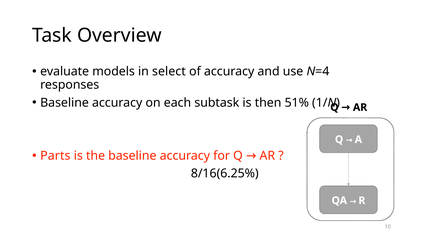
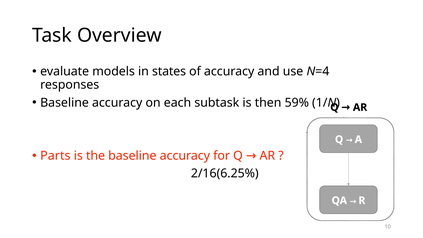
select: select -> states
51%: 51% -> 59%
8/16(6.25%: 8/16(6.25% -> 2/16(6.25%
